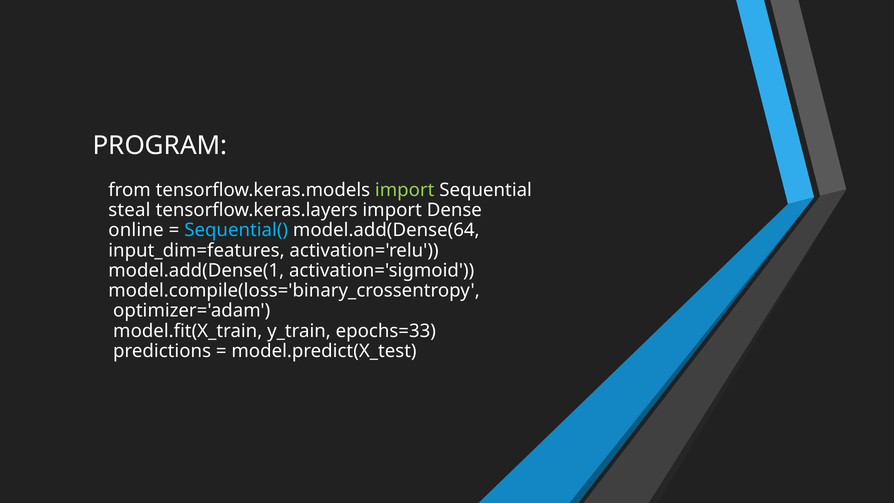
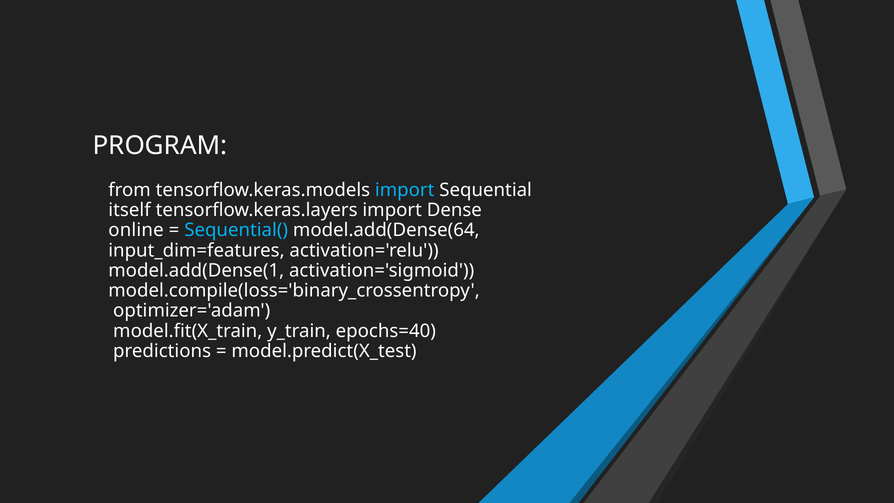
import at (405, 190) colour: light green -> light blue
steal: steal -> itself
epochs=33: epochs=33 -> epochs=40
